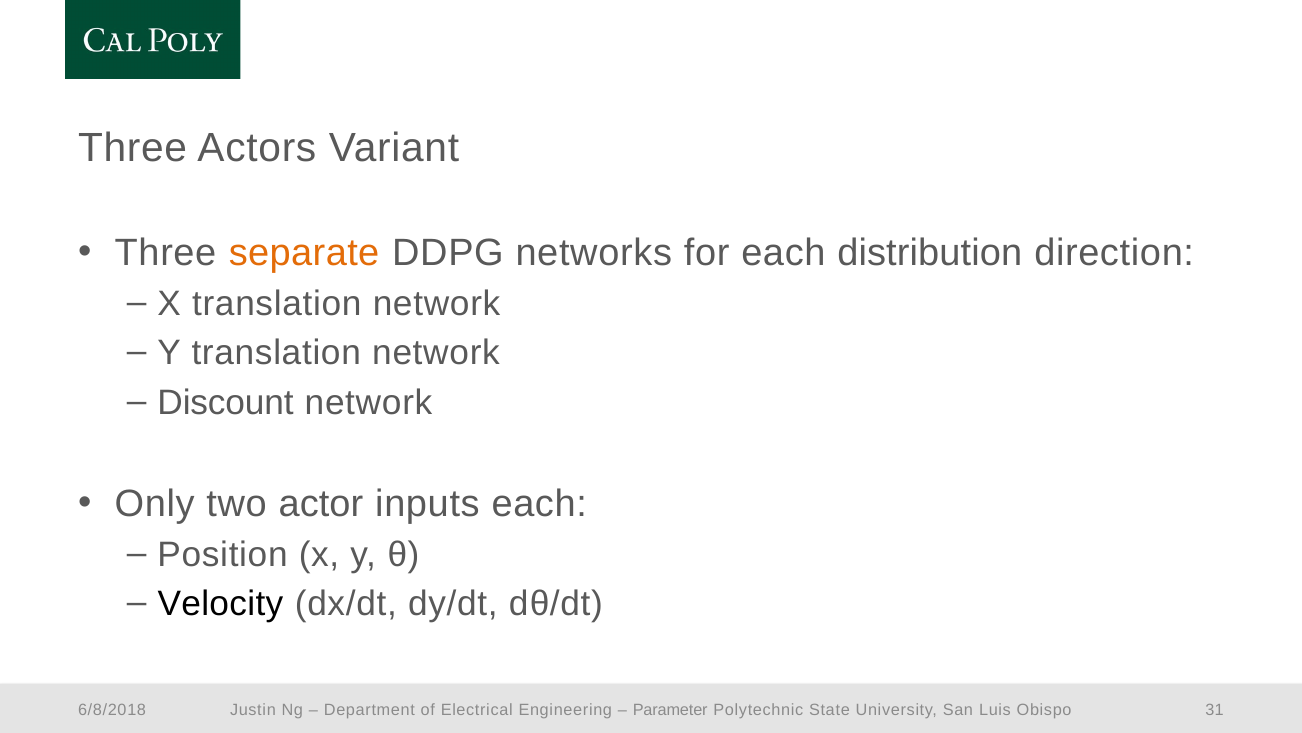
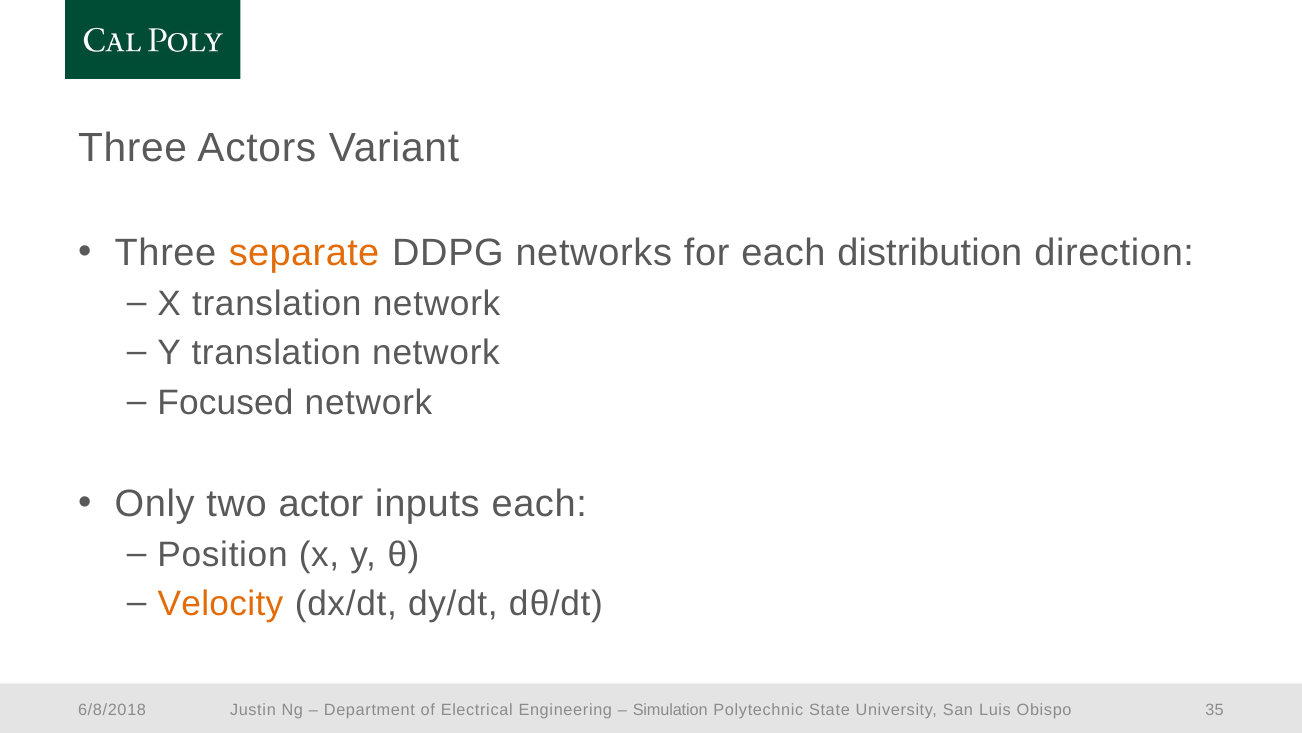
Discount: Discount -> Focused
Velocity colour: black -> orange
Parameter: Parameter -> Simulation
31: 31 -> 35
